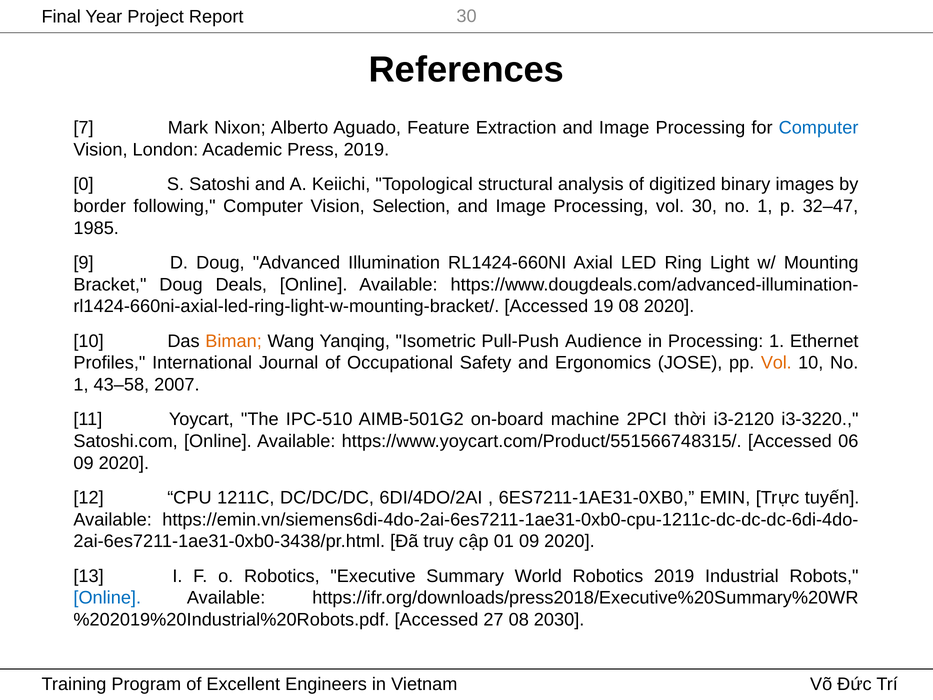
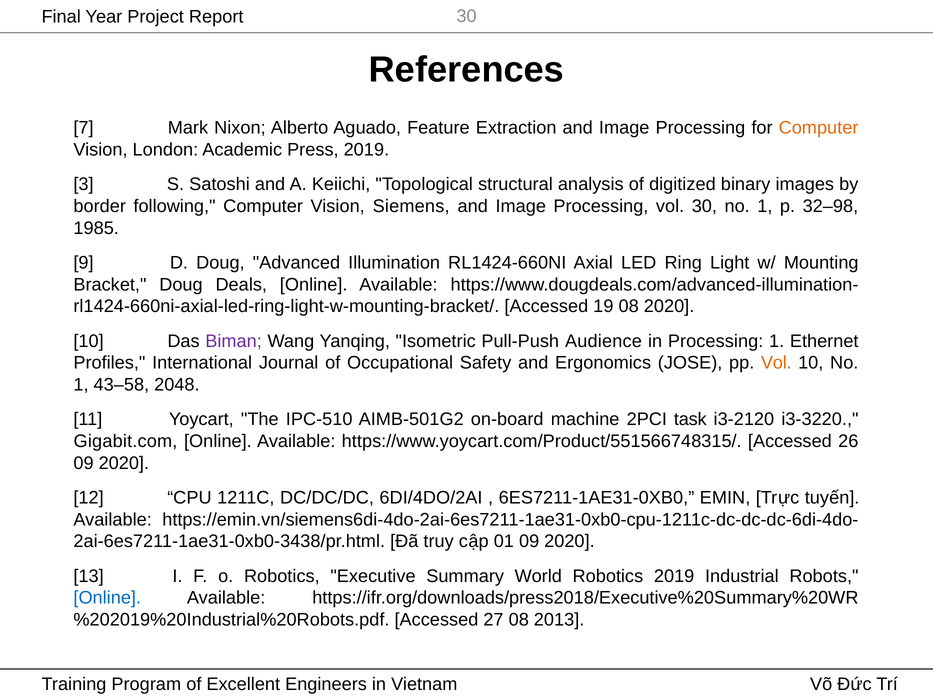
Computer at (819, 128) colour: blue -> orange
0: 0 -> 3
Selection: Selection -> Siemens
32–47: 32–47 -> 32–98
Biman colour: orange -> purple
2007: 2007 -> 2048
thời: thời -> task
Satoshi.com: Satoshi.com -> Gigabit.com
06: 06 -> 26
2030: 2030 -> 2013
